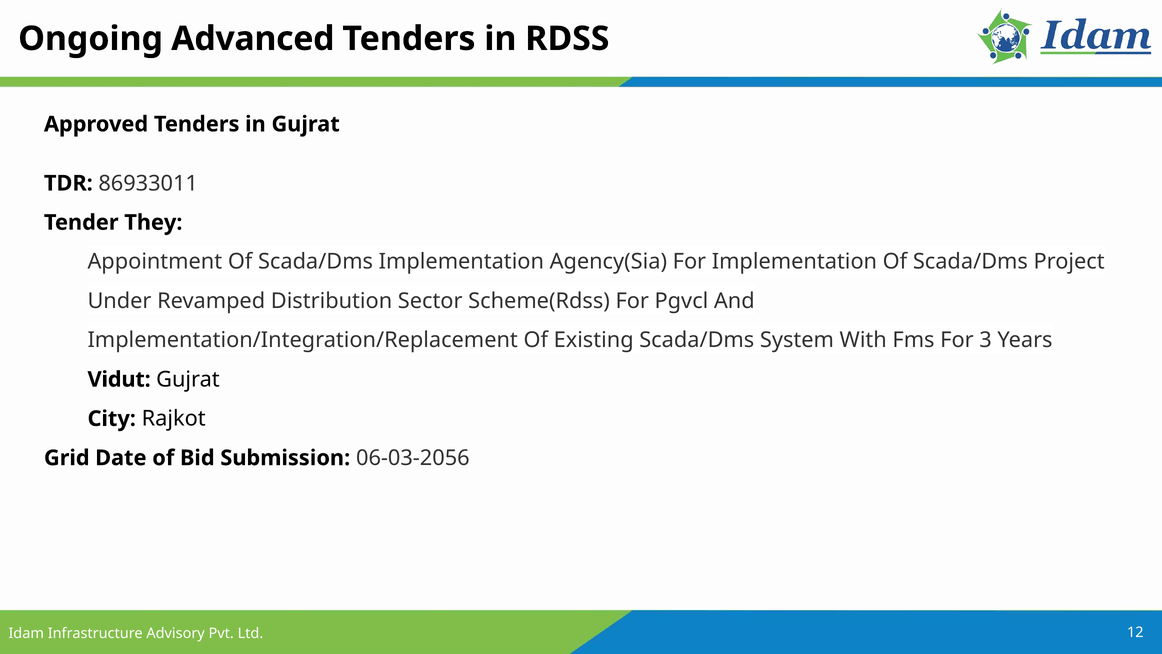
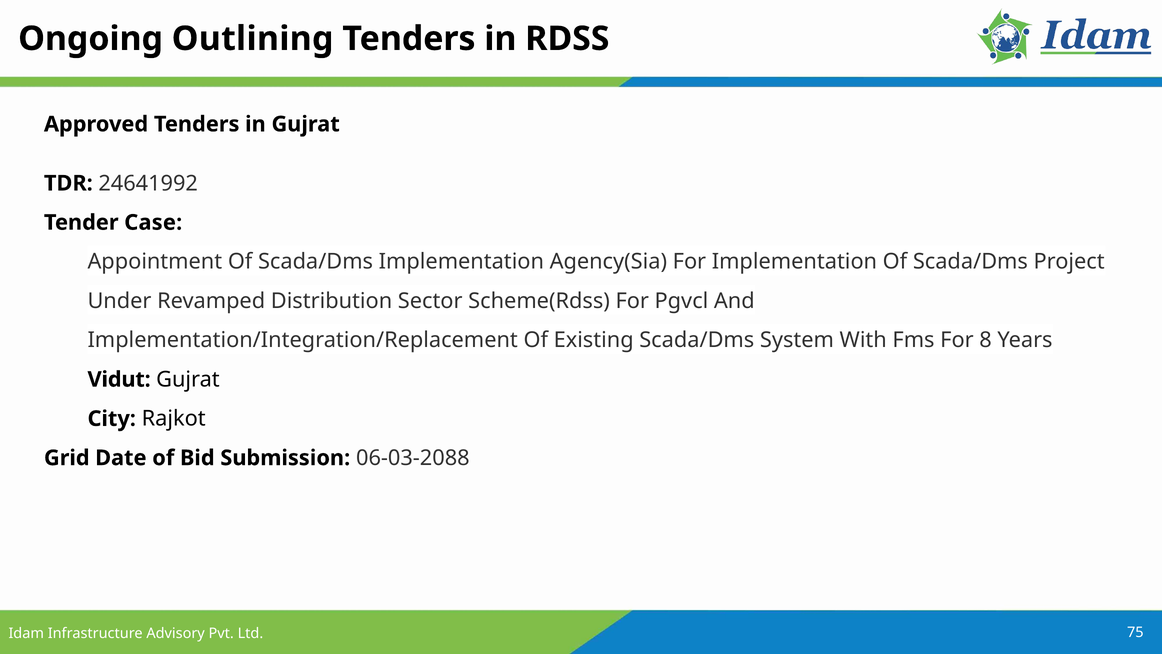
Advanced: Advanced -> Outlining
86933011: 86933011 -> 24641992
They: They -> Case
3: 3 -> 8
06-03-2056: 06-03-2056 -> 06-03-2088
12: 12 -> 75
